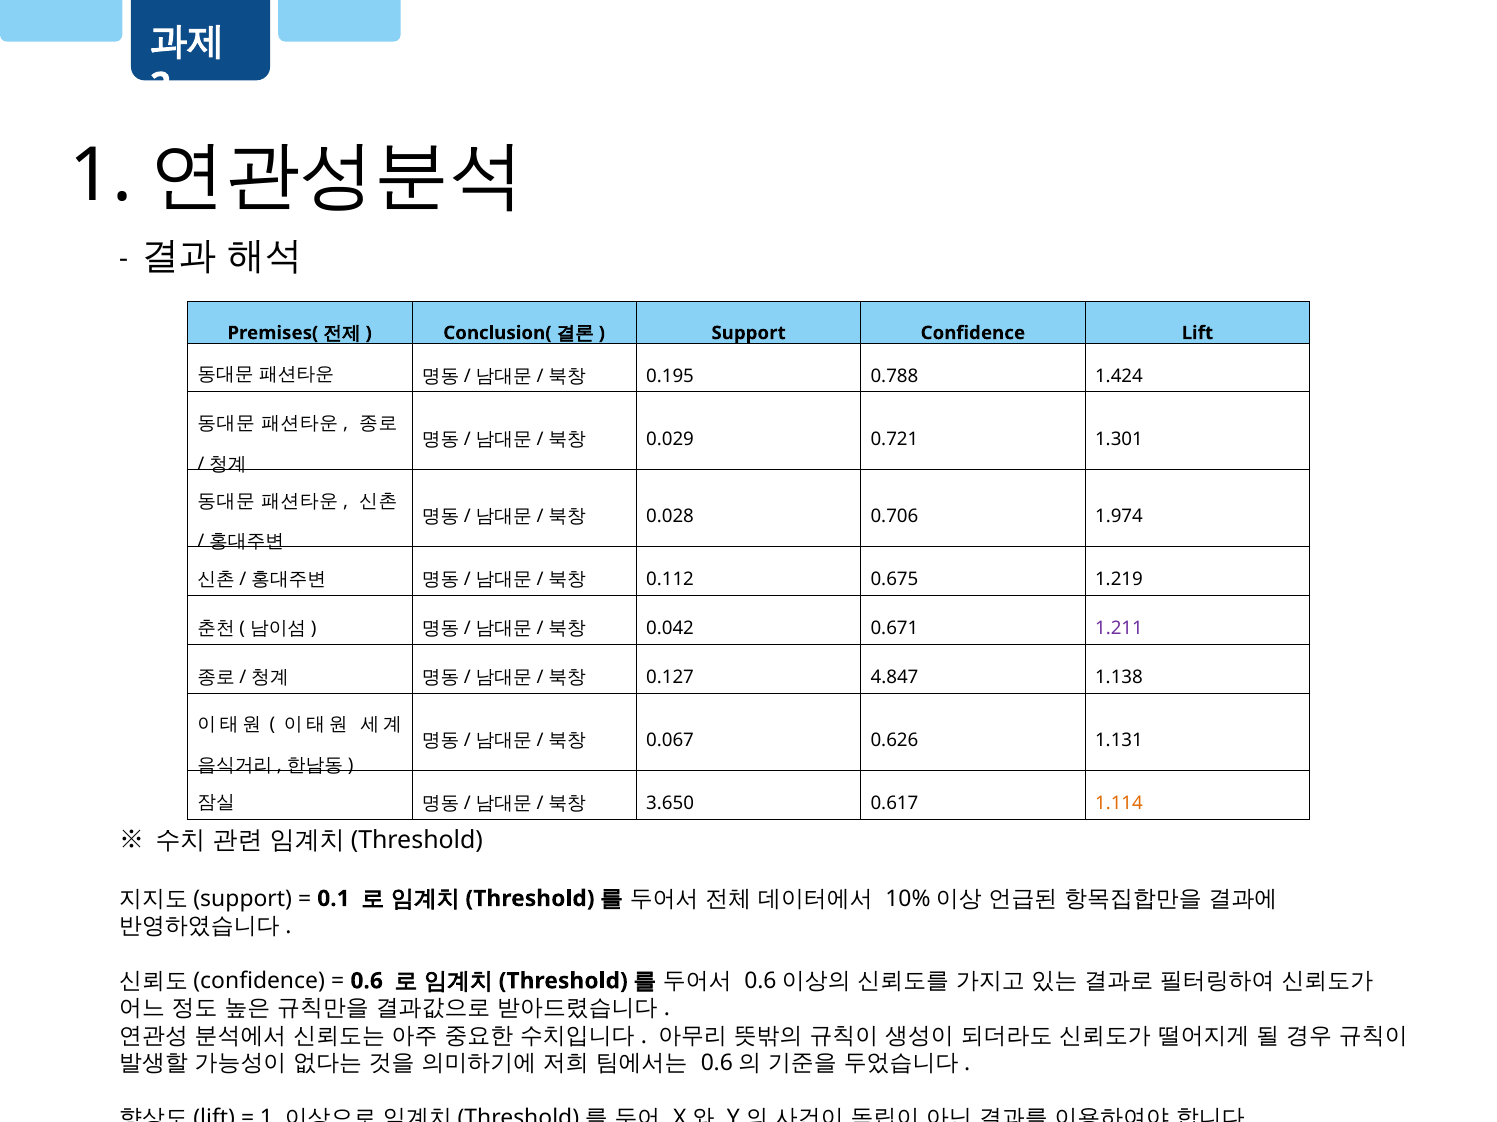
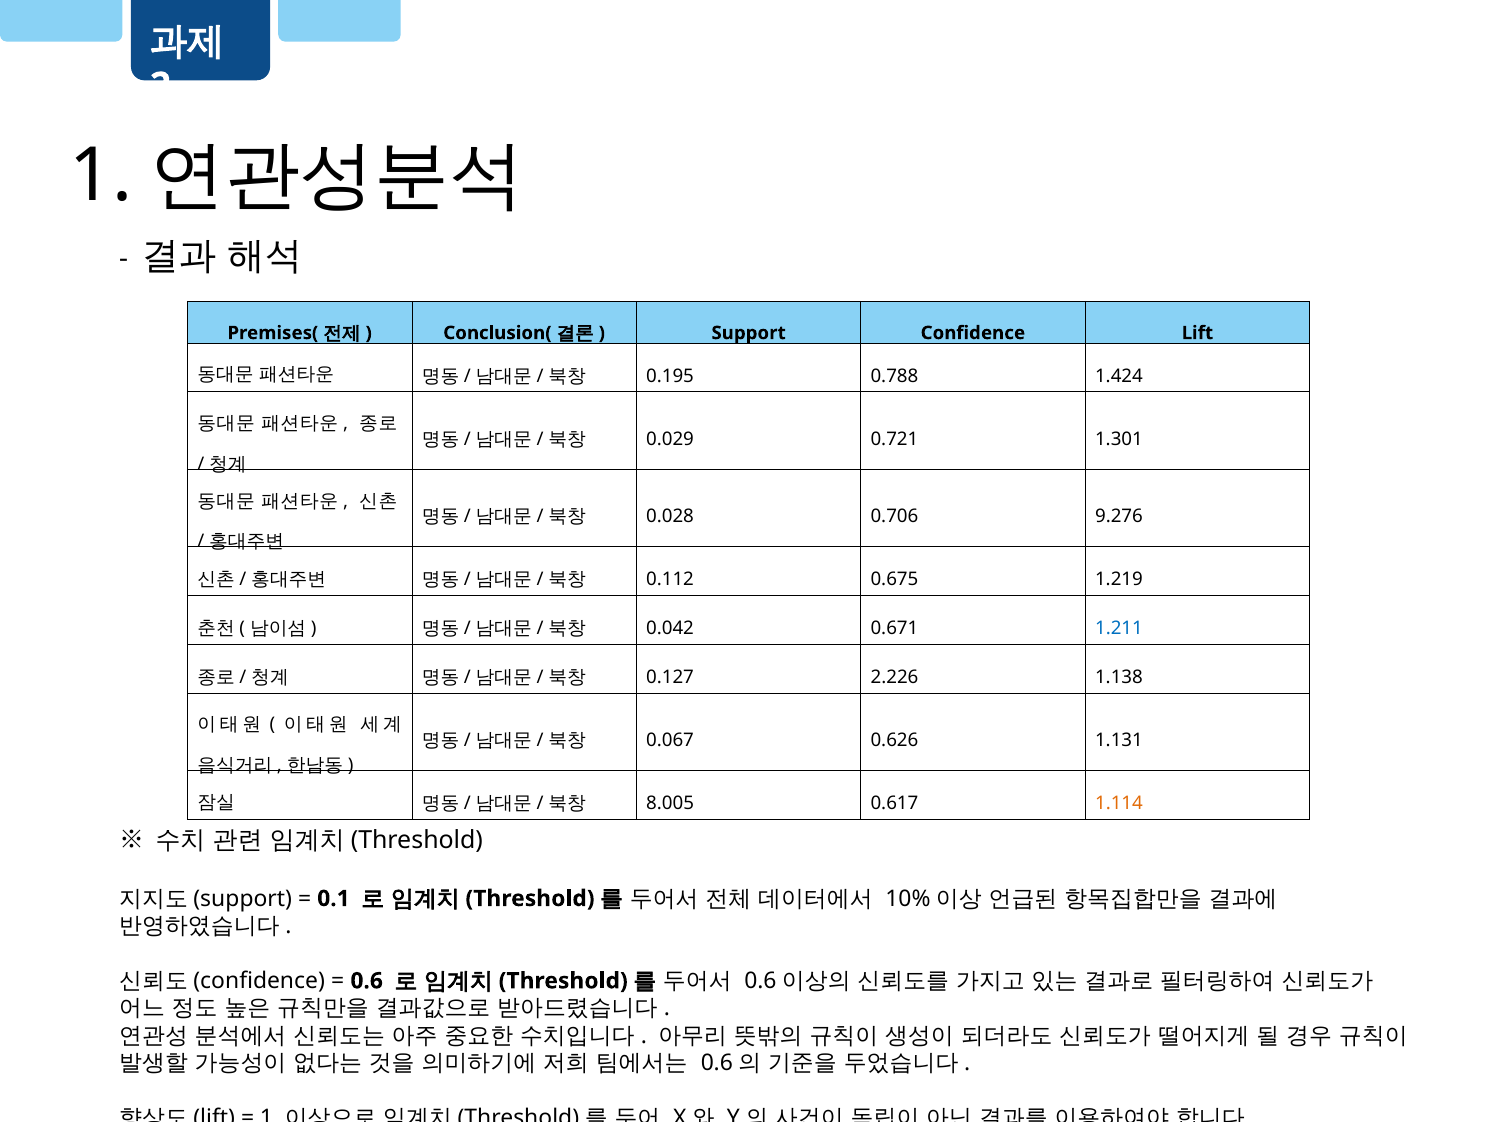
1.974: 1.974 -> 9.276
1.211 colour: purple -> blue
4.847: 4.847 -> 2.226
3.650: 3.650 -> 8.005
